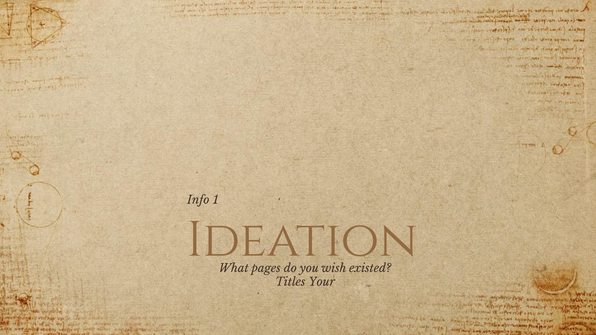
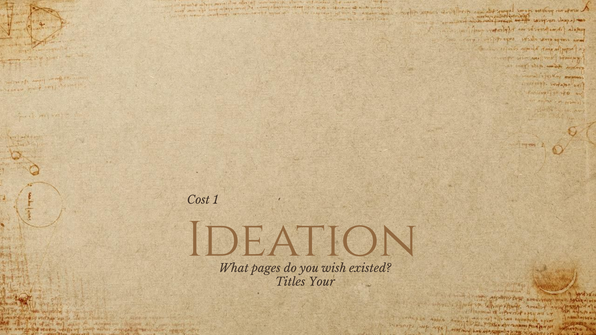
Info: Info -> Cost
